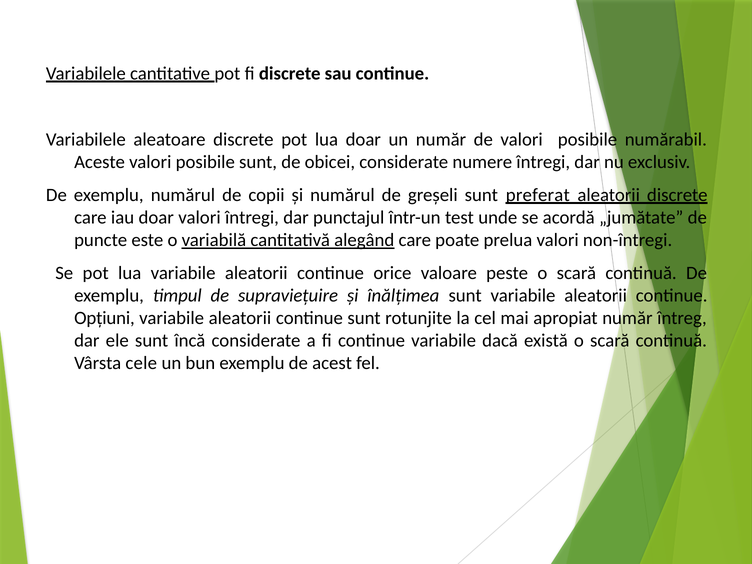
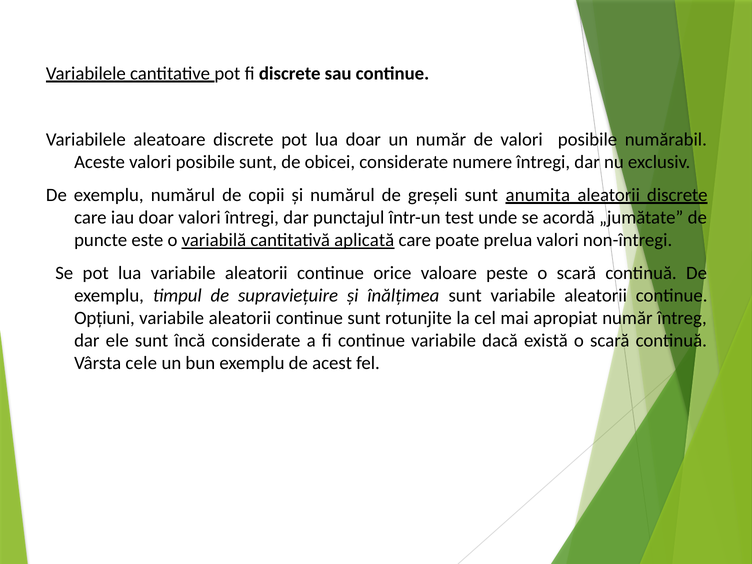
preferat: preferat -> anumita
alegând: alegând -> aplicată
